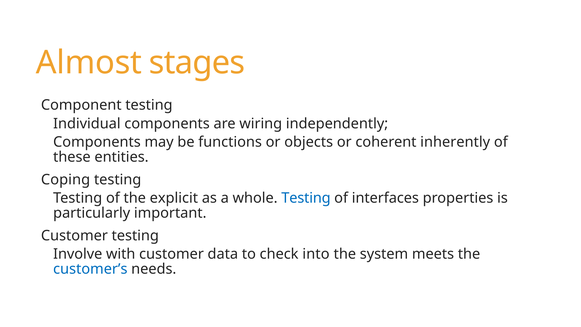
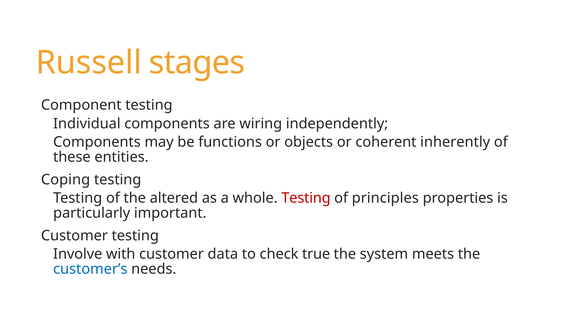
Almost: Almost -> Russell
explicit: explicit -> altered
Testing at (306, 198) colour: blue -> red
interfaces: interfaces -> principles
into: into -> true
